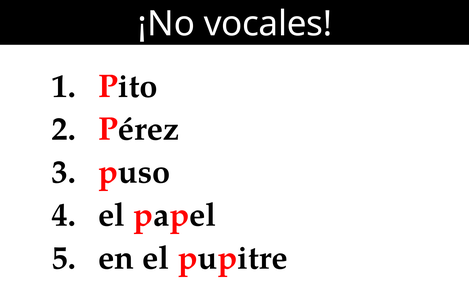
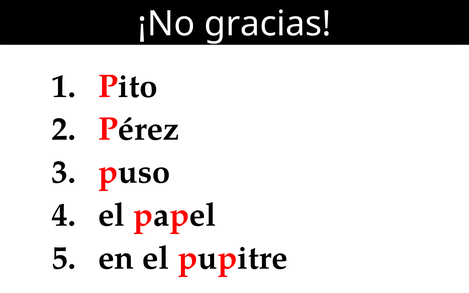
vocales: vocales -> gracias
